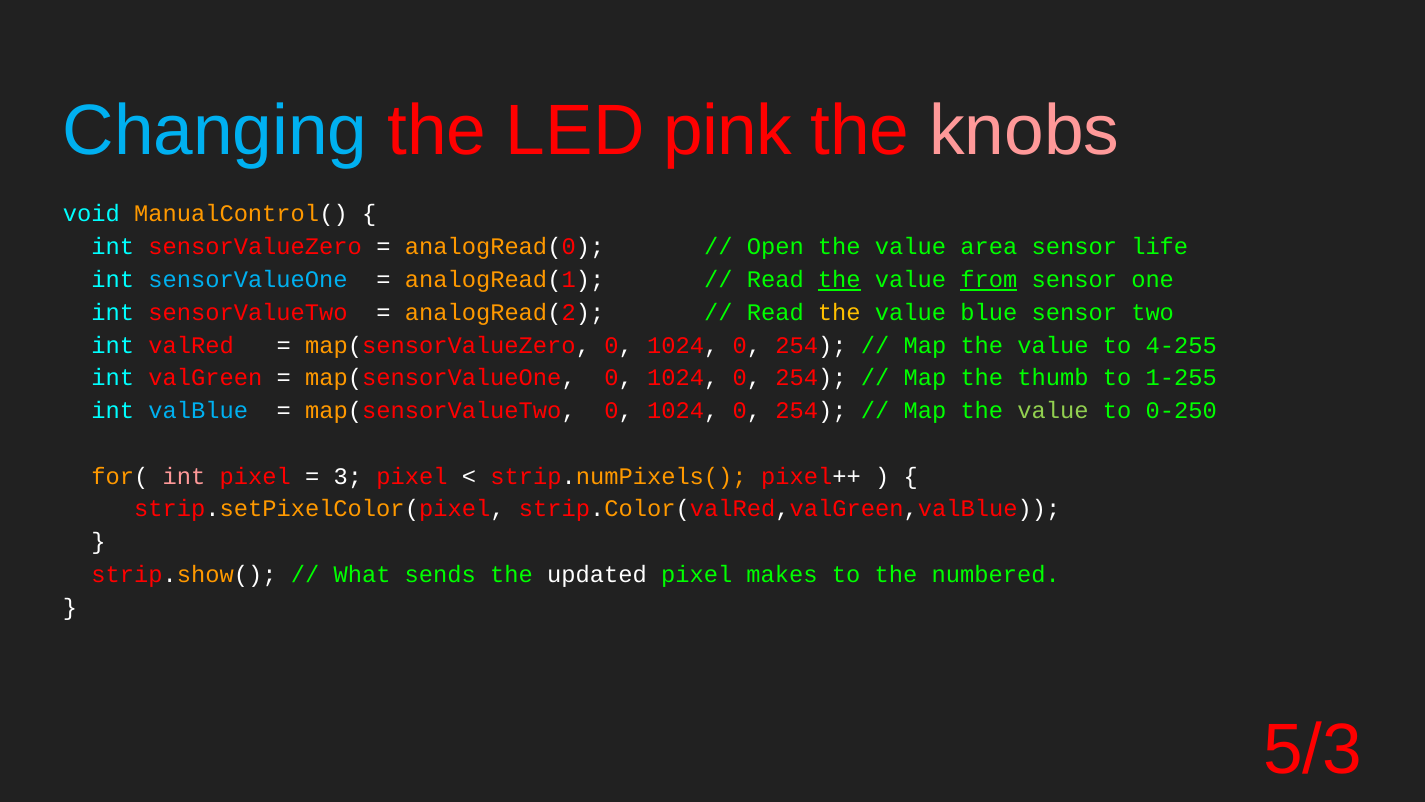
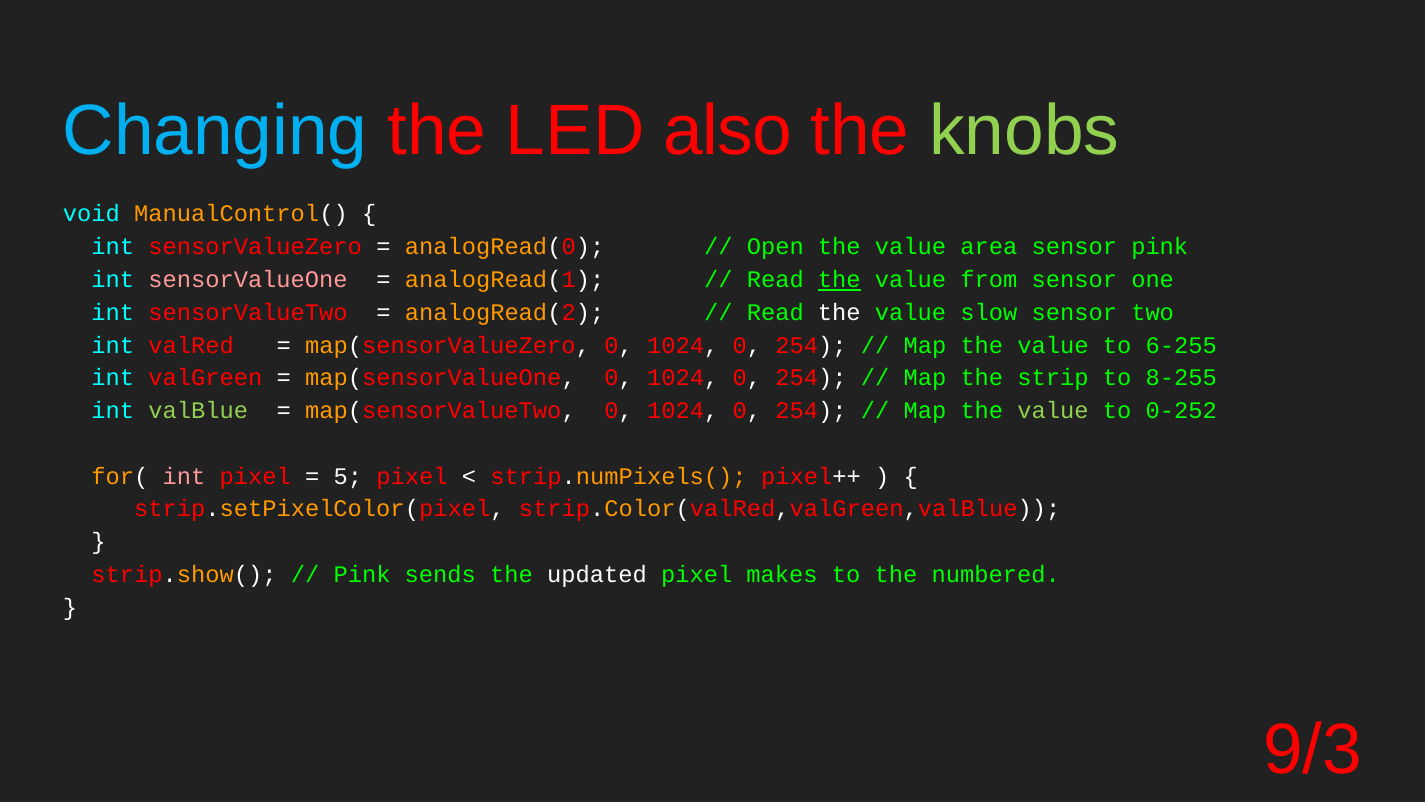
pink: pink -> also
knobs colour: pink -> light green
sensor life: life -> pink
sensorValueOne colour: light blue -> pink
from underline: present -> none
the at (839, 312) colour: yellow -> white
blue: blue -> slow
4-255: 4-255 -> 6-255
thumb: thumb -> strip
1-255: 1-255 -> 8-255
valBlue colour: light blue -> light green
0-250: 0-250 -> 0-252
3: 3 -> 5
What at (362, 574): What -> Pink
5/3: 5/3 -> 9/3
